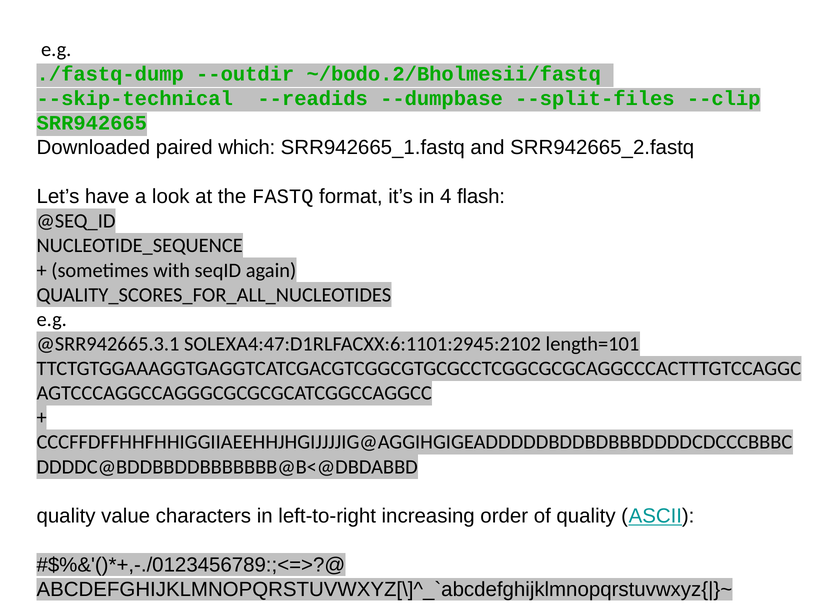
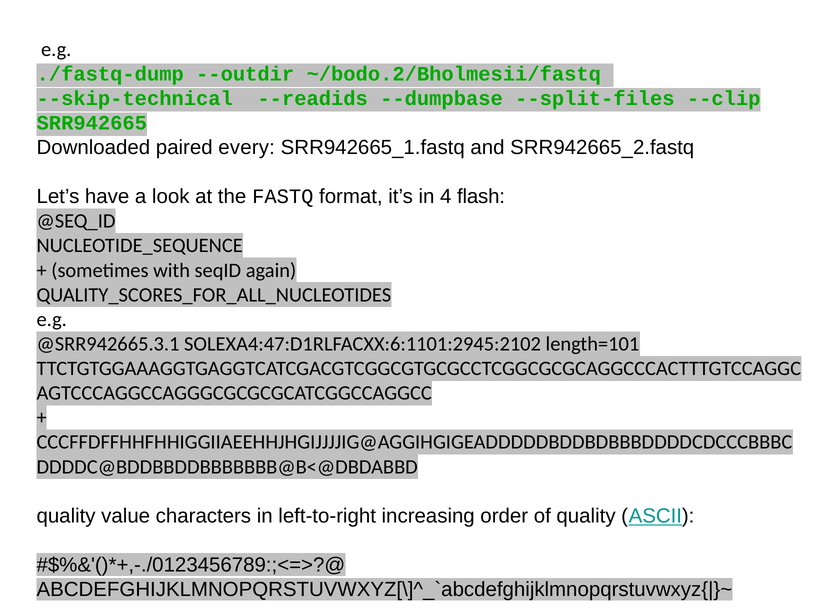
which: which -> every
